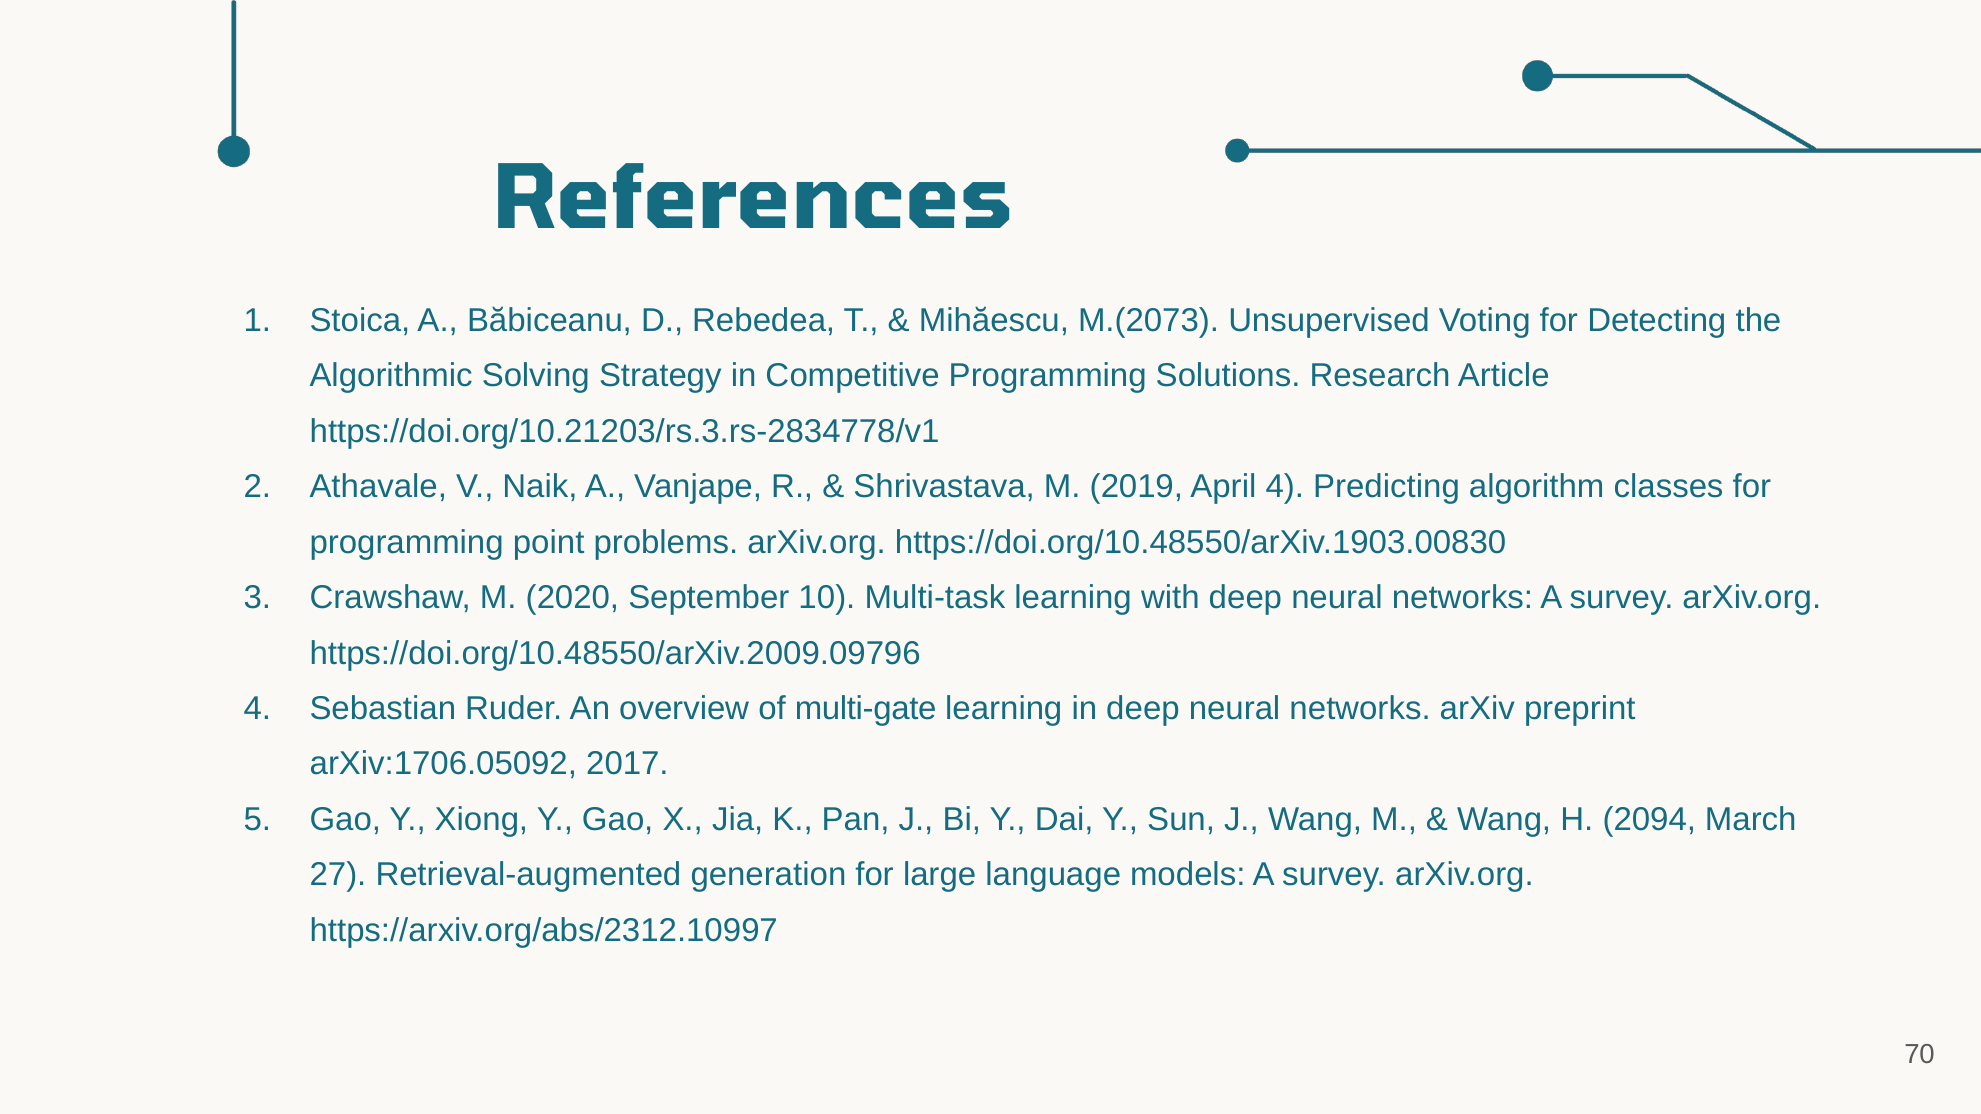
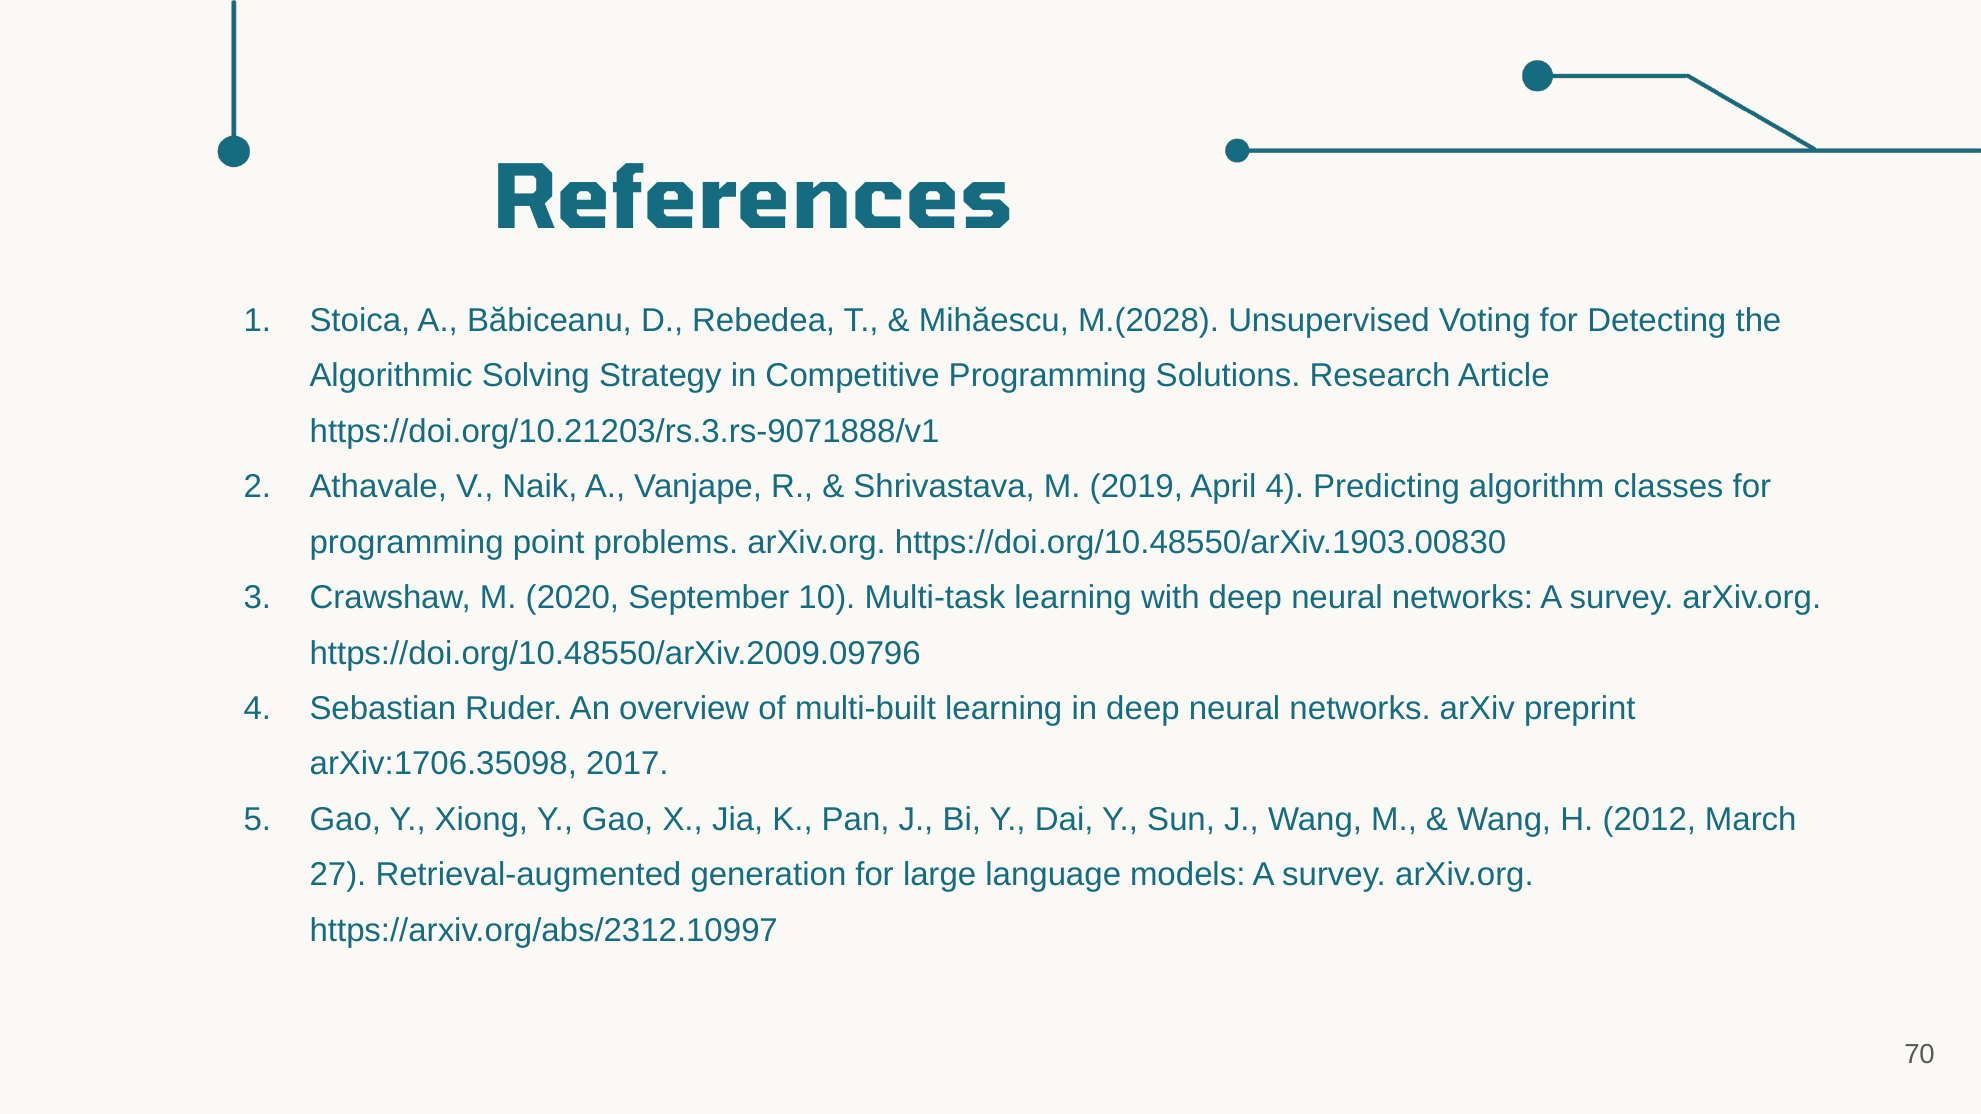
M.(2073: M.(2073 -> M.(2028
https://doi.org/10.21203/rs.3.rs-2834778/v1: https://doi.org/10.21203/rs.3.rs-2834778/v1 -> https://doi.org/10.21203/rs.3.rs-9071888/v1
multi-gate: multi-gate -> multi-built
arXiv:1706.05092: arXiv:1706.05092 -> arXiv:1706.35098
2094: 2094 -> 2012
